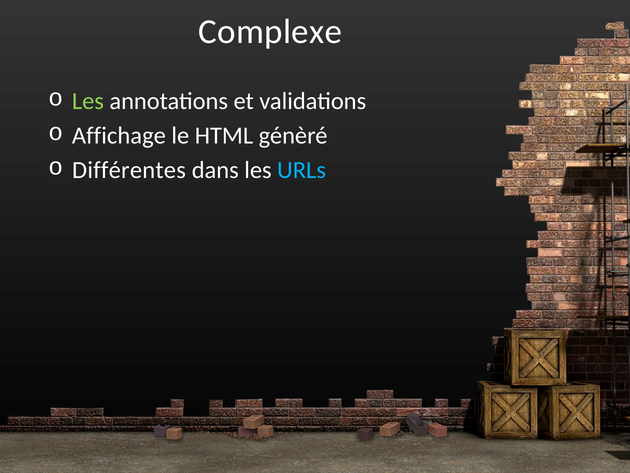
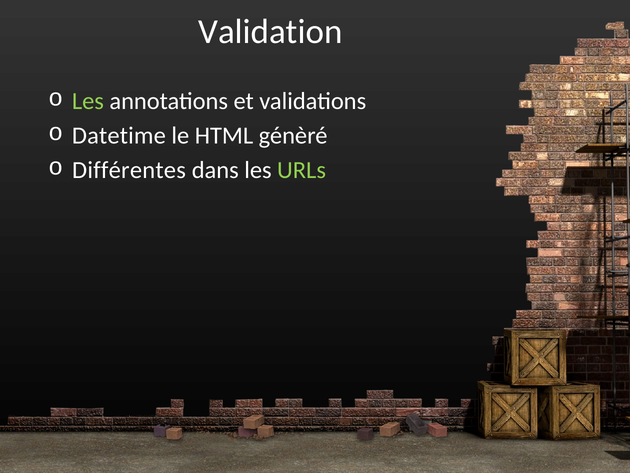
Complexe: Complexe -> Validation
Affichage: Affichage -> Datetime
URLs colour: light blue -> light green
